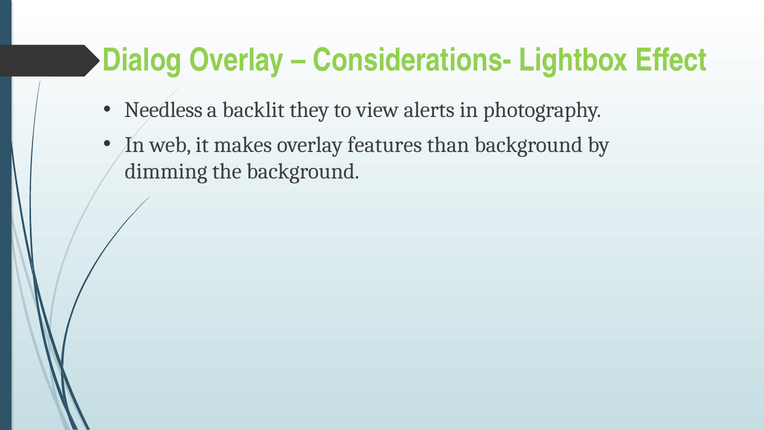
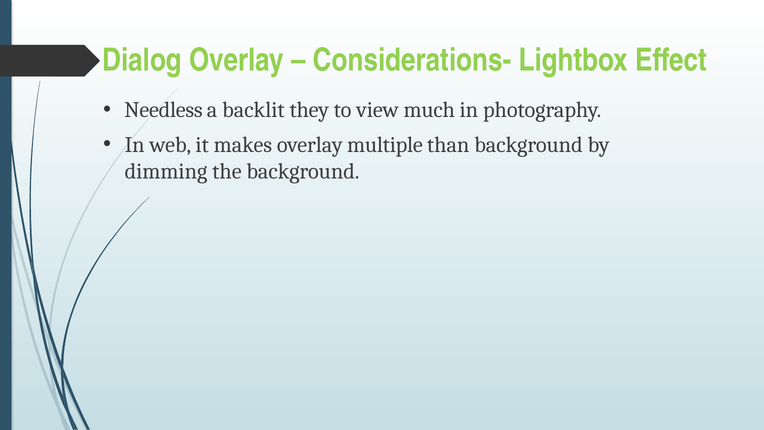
alerts: alerts -> much
features: features -> multiple
